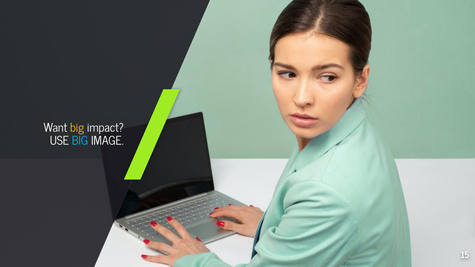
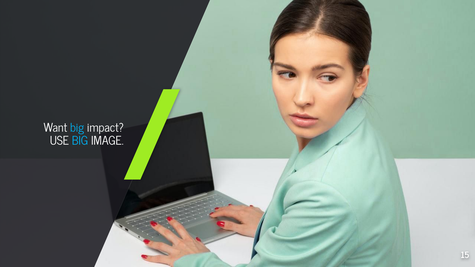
big at (77, 128) colour: yellow -> light blue
